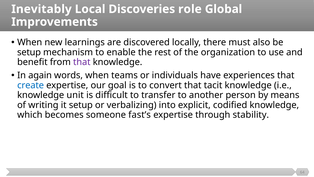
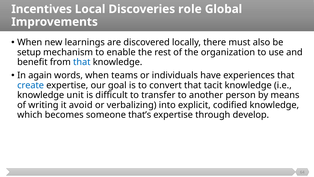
Inevitably: Inevitably -> Incentives
that at (82, 62) colour: purple -> blue
it setup: setup -> avoid
fast’s: fast’s -> that’s
stability: stability -> develop
